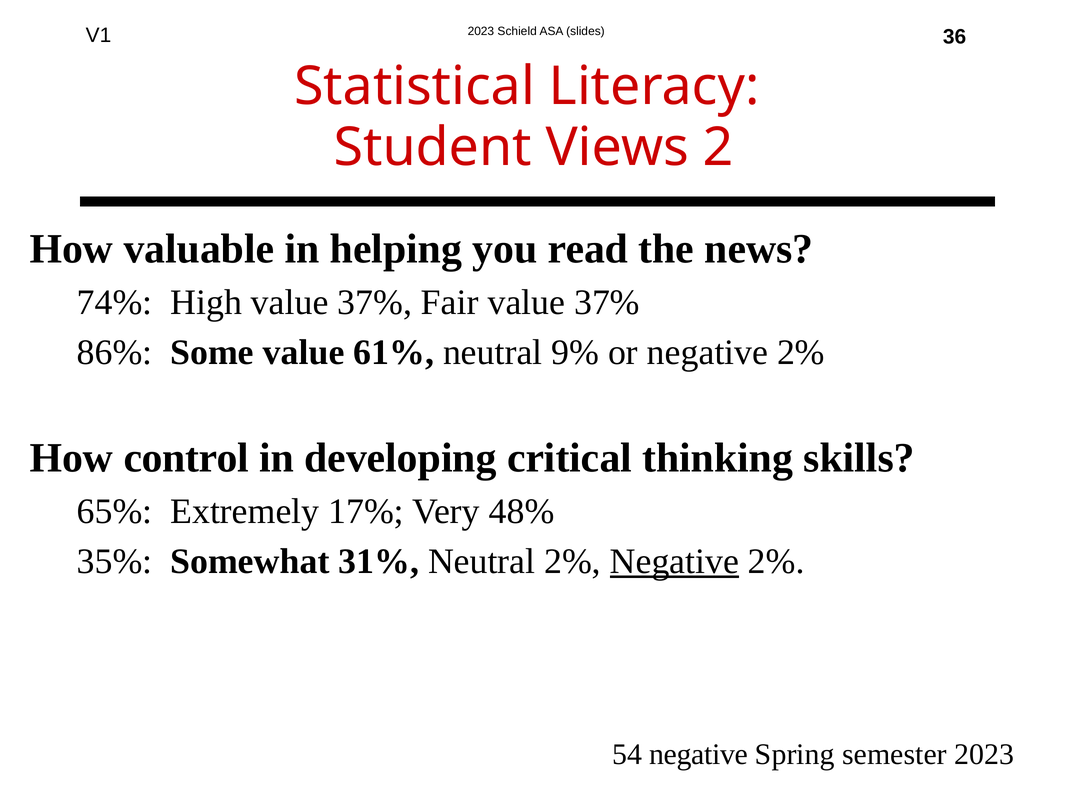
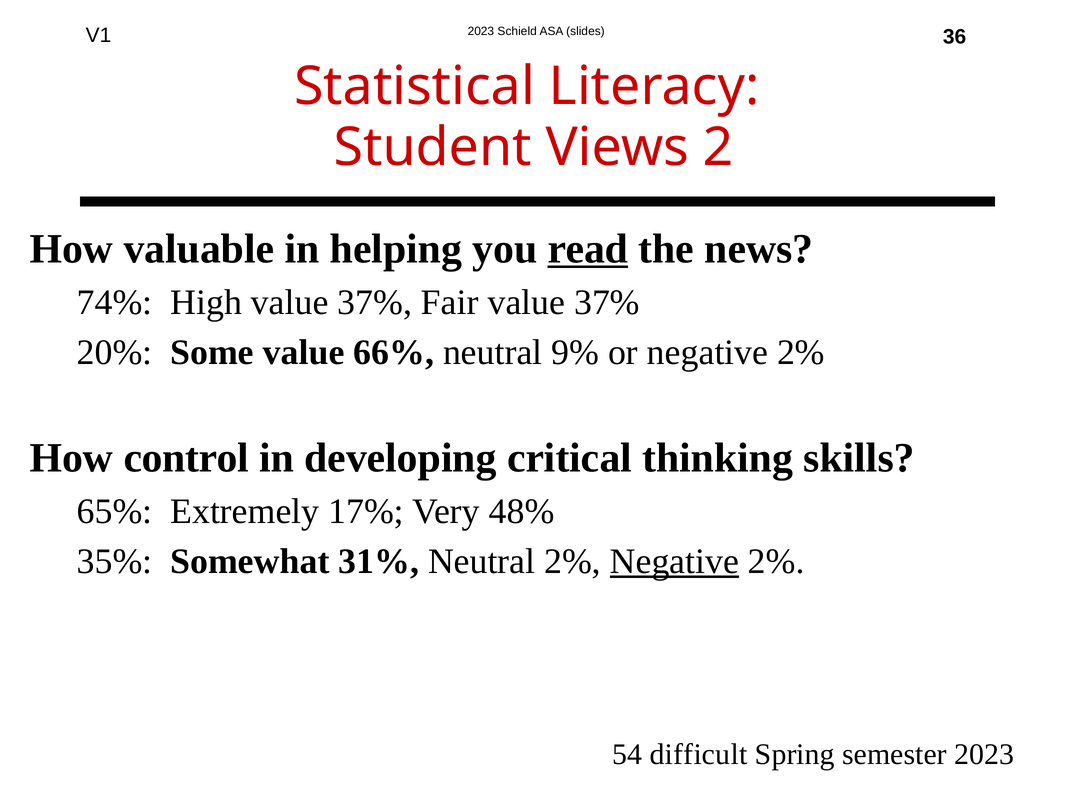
read underline: none -> present
86%: 86% -> 20%
61%: 61% -> 66%
54 negative: negative -> difficult
